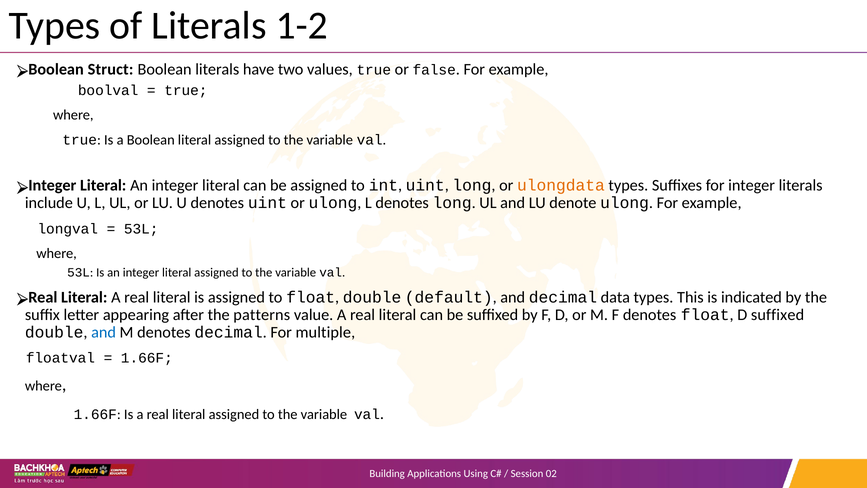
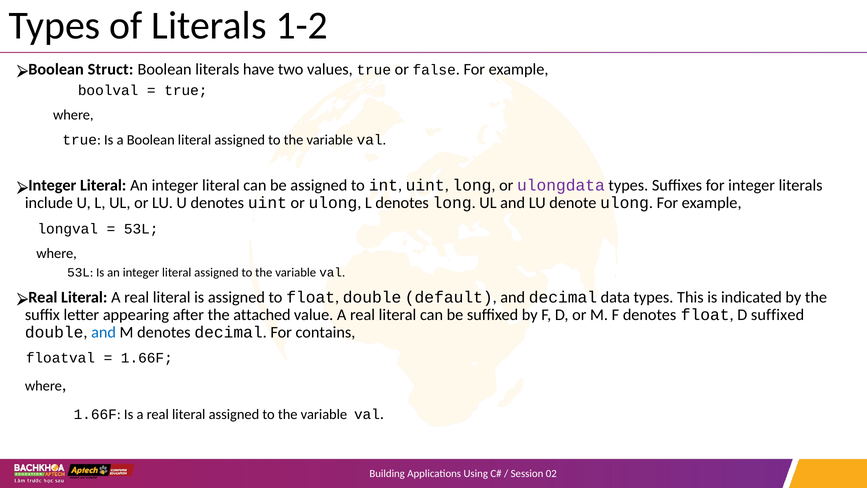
ulongdata colour: orange -> purple
patterns: patterns -> attached
multiple: multiple -> contains
